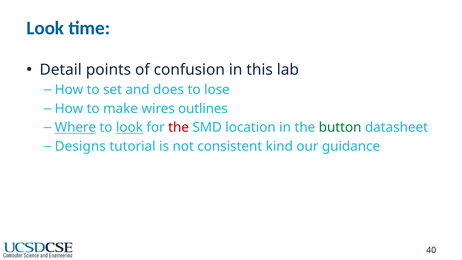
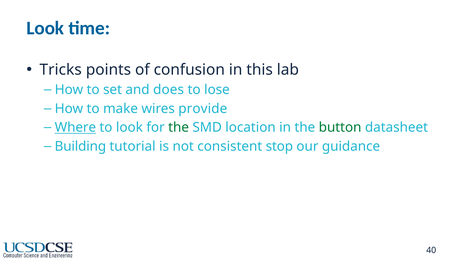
Detail: Detail -> Tricks
outlines: outlines -> provide
look at (129, 127) underline: present -> none
the at (179, 127) colour: red -> green
Designs: Designs -> Building
kind: kind -> stop
